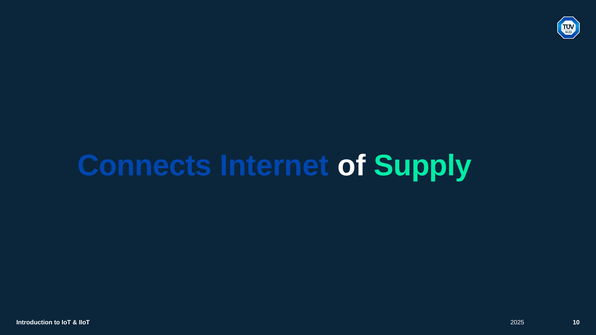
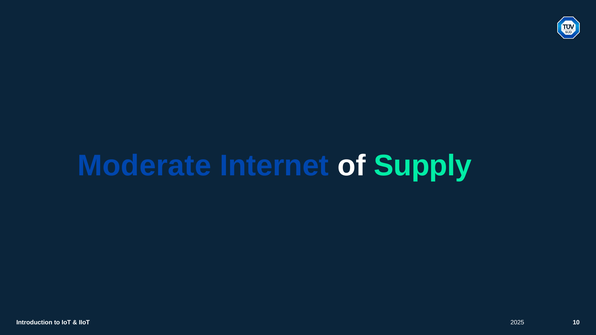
Connects: Connects -> Moderate
